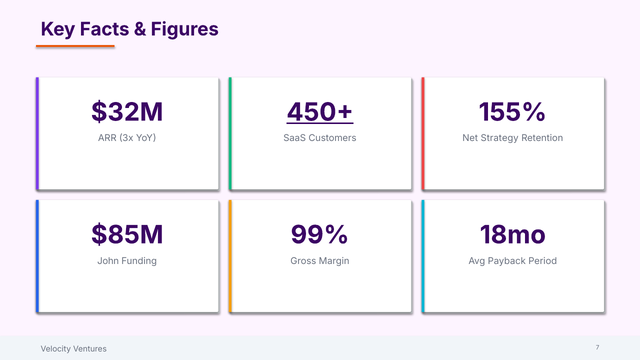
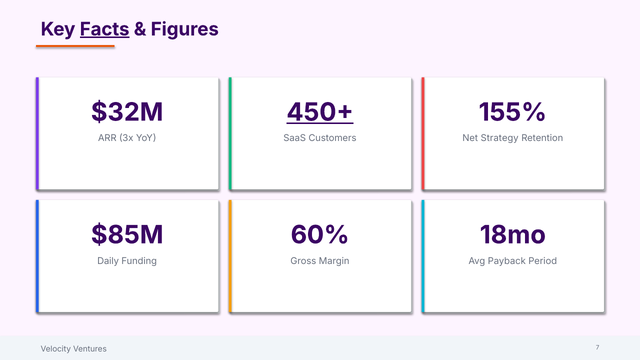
Facts underline: none -> present
99%: 99% -> 60%
John: John -> Daily
